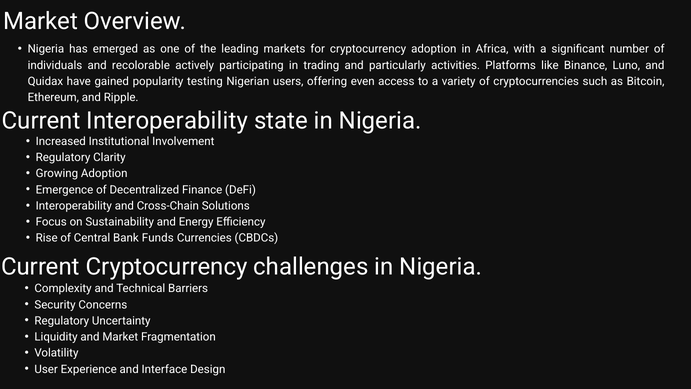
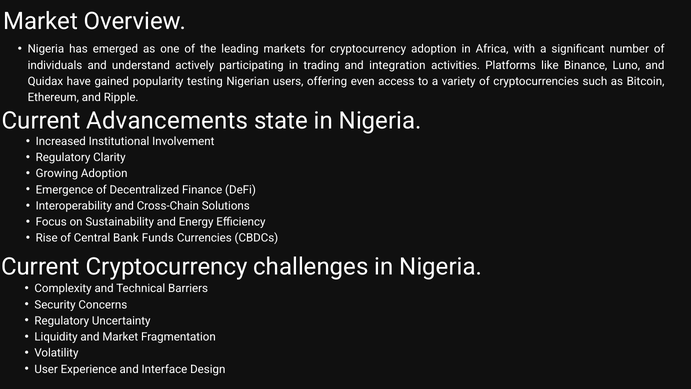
recolorable: recolorable -> understand
particularly: particularly -> integration
Current Interoperability: Interoperability -> Advancements
